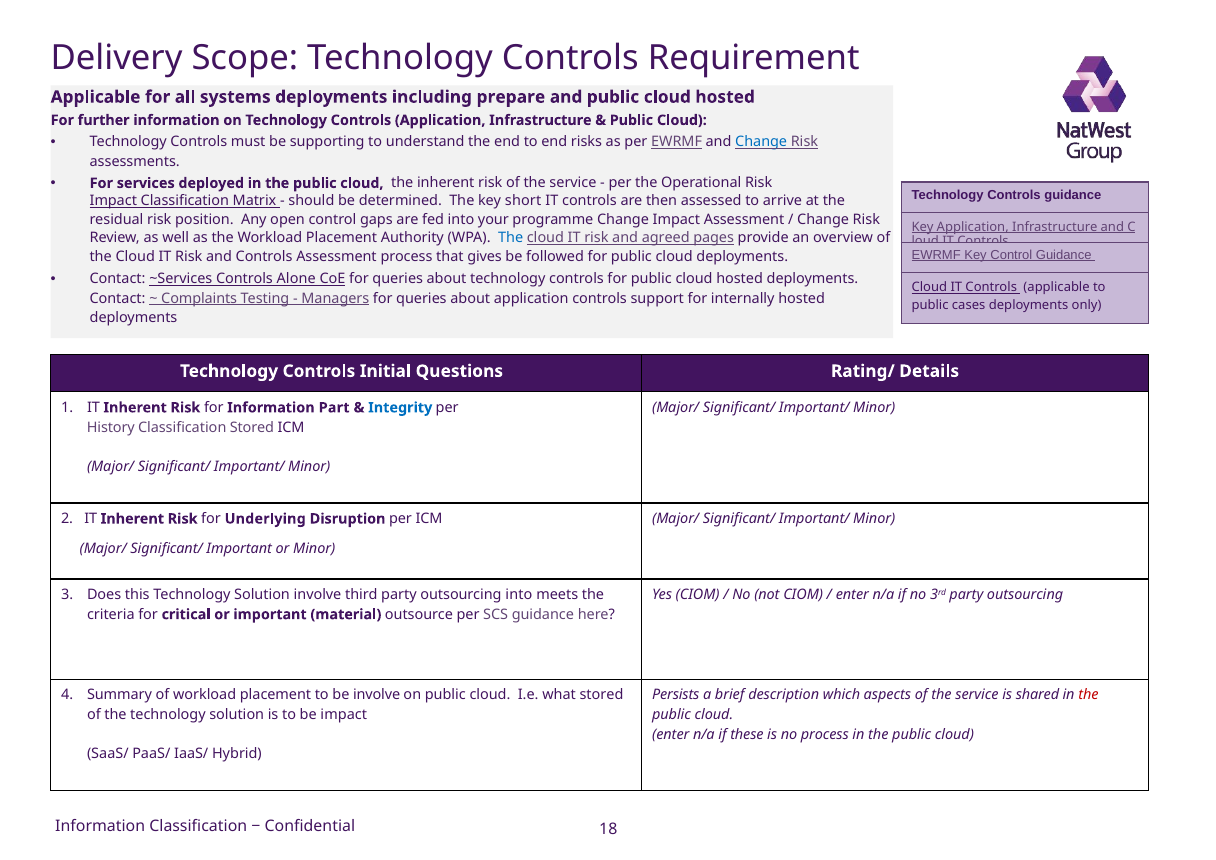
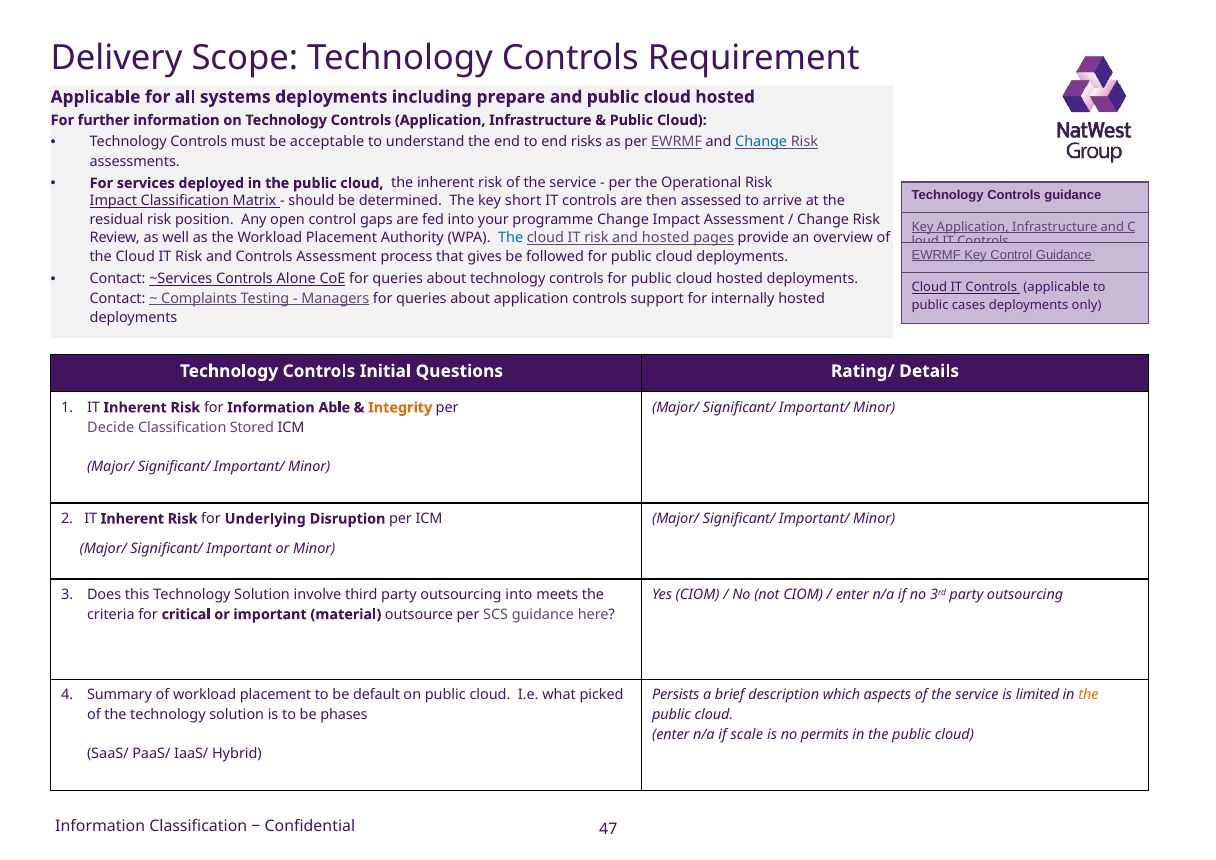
supporting: supporting -> acceptable
and agreed: agreed -> hosted
Part: Part -> Able
Integrity colour: blue -> orange
History: History -> Decide
be involve: involve -> default
what stored: stored -> picked
shared: shared -> limited
the at (1089, 695) colour: red -> orange
be impact: impact -> phases
these: these -> scale
no process: process -> permits
18: 18 -> 47
